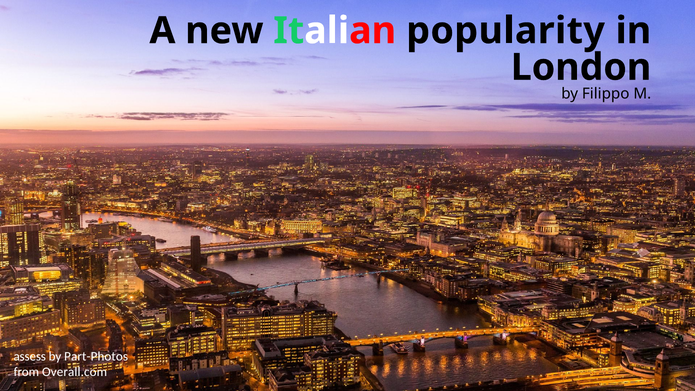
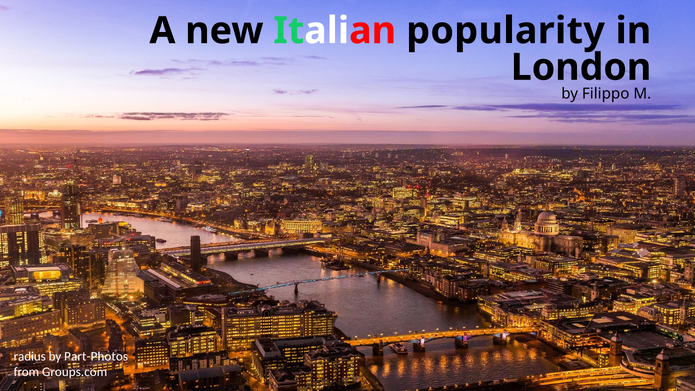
assess: assess -> radius
Overall.com: Overall.com -> Groups.com
